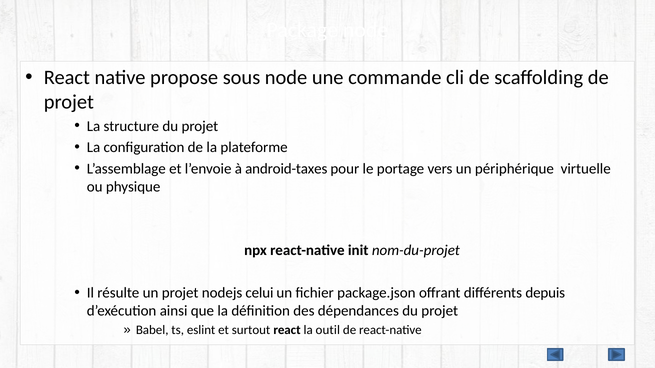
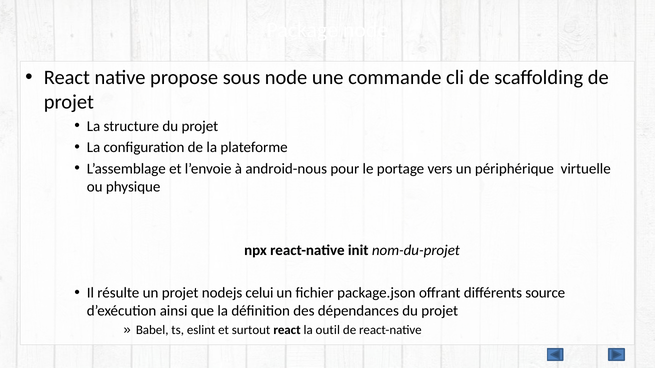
android-taxes: android-taxes -> android-nous
depuis: depuis -> source
